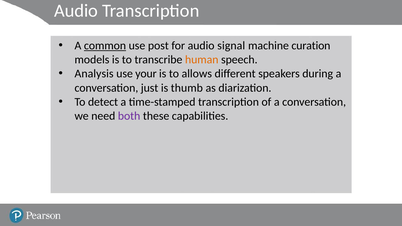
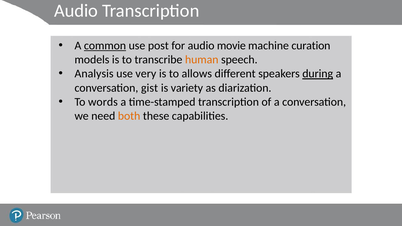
signal: signal -> movie
your: your -> very
during underline: none -> present
just: just -> gist
thumb: thumb -> variety
detect: detect -> words
both colour: purple -> orange
